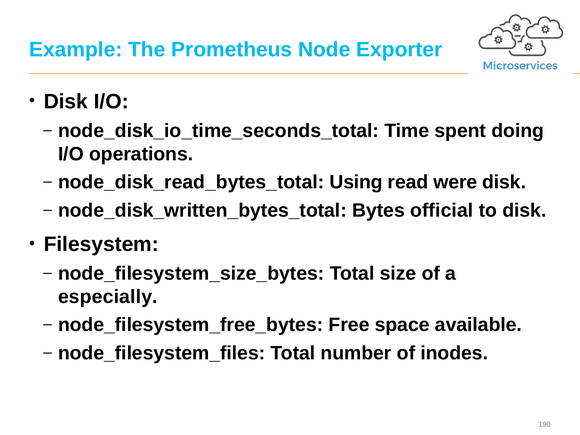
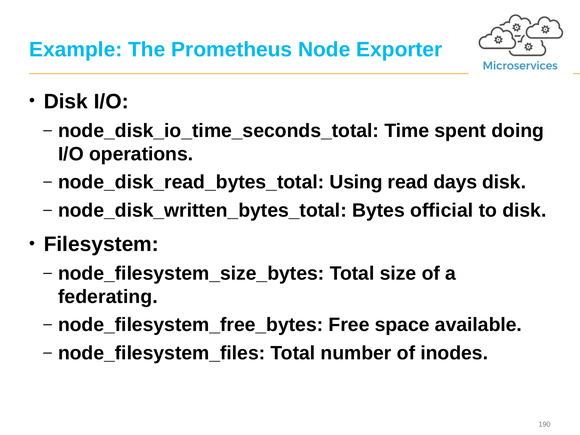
were: were -> days
especially: especially -> federating
